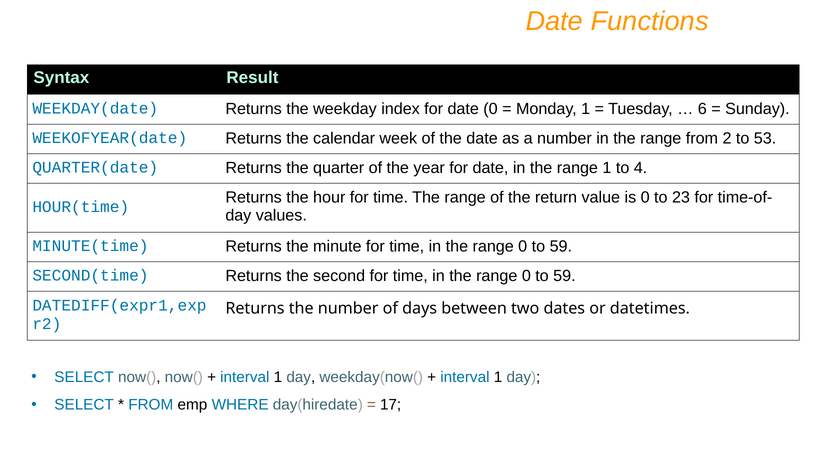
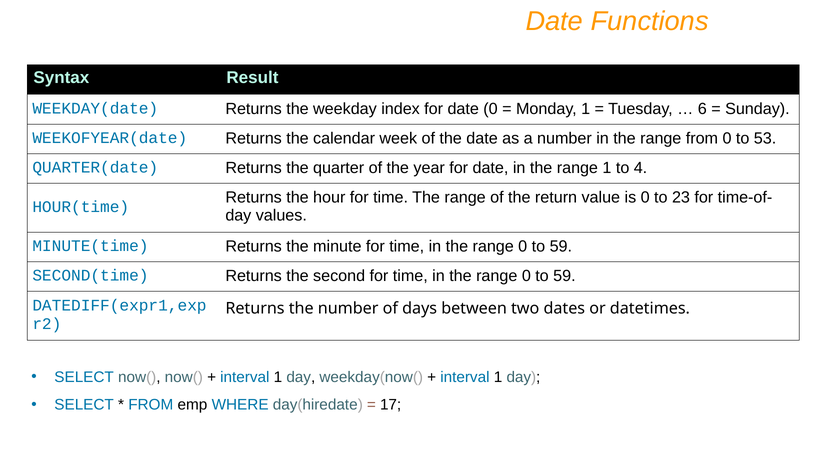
from 2: 2 -> 0
